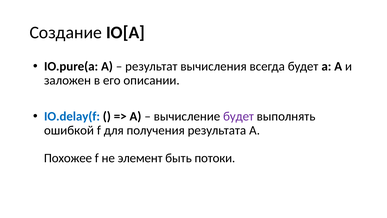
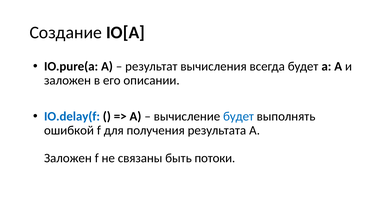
будет at (239, 116) colour: purple -> blue
Похожее at (68, 158): Похожее -> Заложен
элемент: элемент -> связаны
